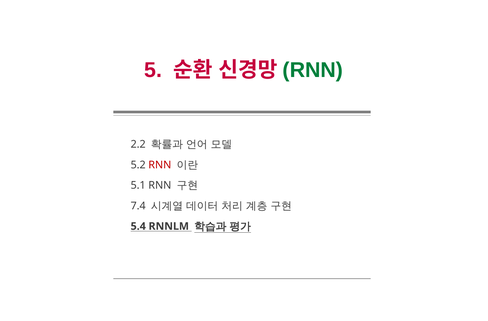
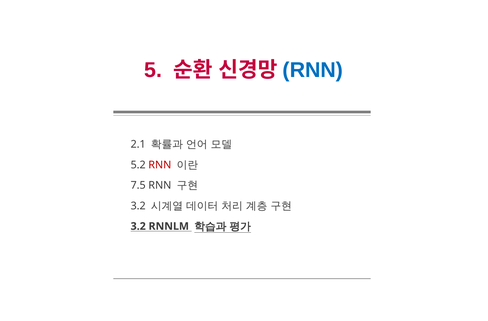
RNN at (313, 70) colour: green -> blue
2.2: 2.2 -> 2.1
5.1: 5.1 -> 7.5
7.4 at (138, 206): 7.4 -> 3.2
5.4 at (138, 226): 5.4 -> 3.2
